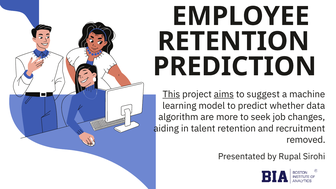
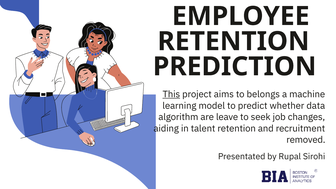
aims underline: present -> none
suggest: suggest -> belongs
more: more -> leave
